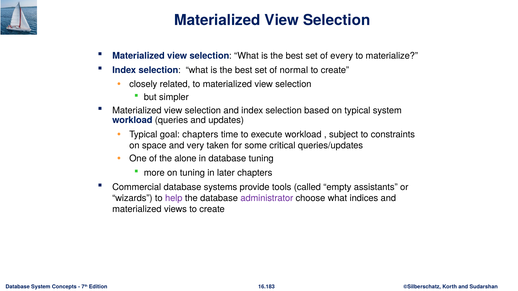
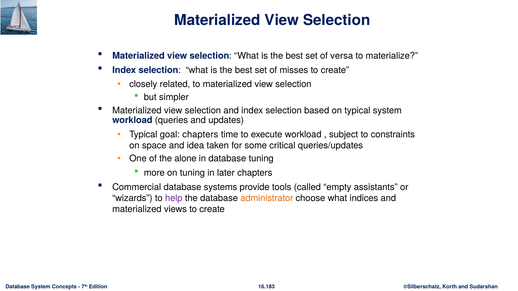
every: every -> versa
normal: normal -> misses
very: very -> idea
administrator colour: purple -> orange
